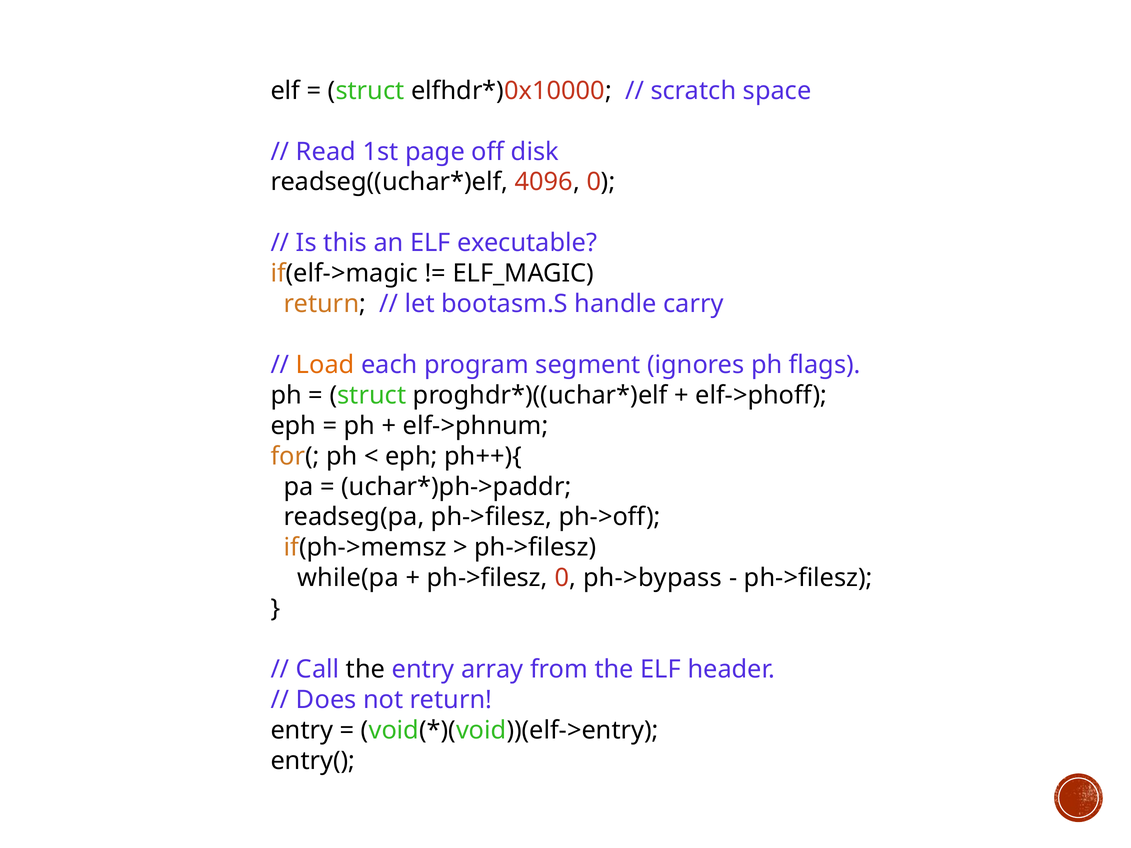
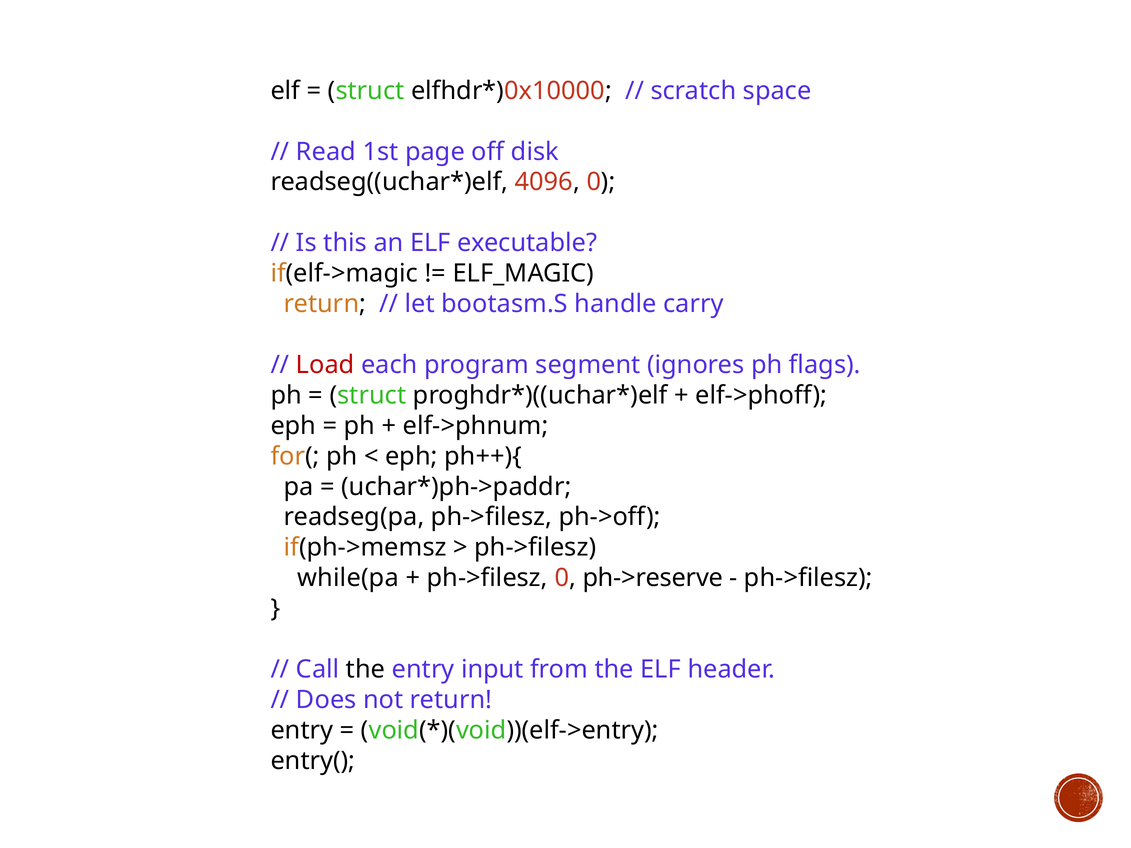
Load colour: orange -> red
ph->bypass: ph->bypass -> ph->reserve
array: array -> input
